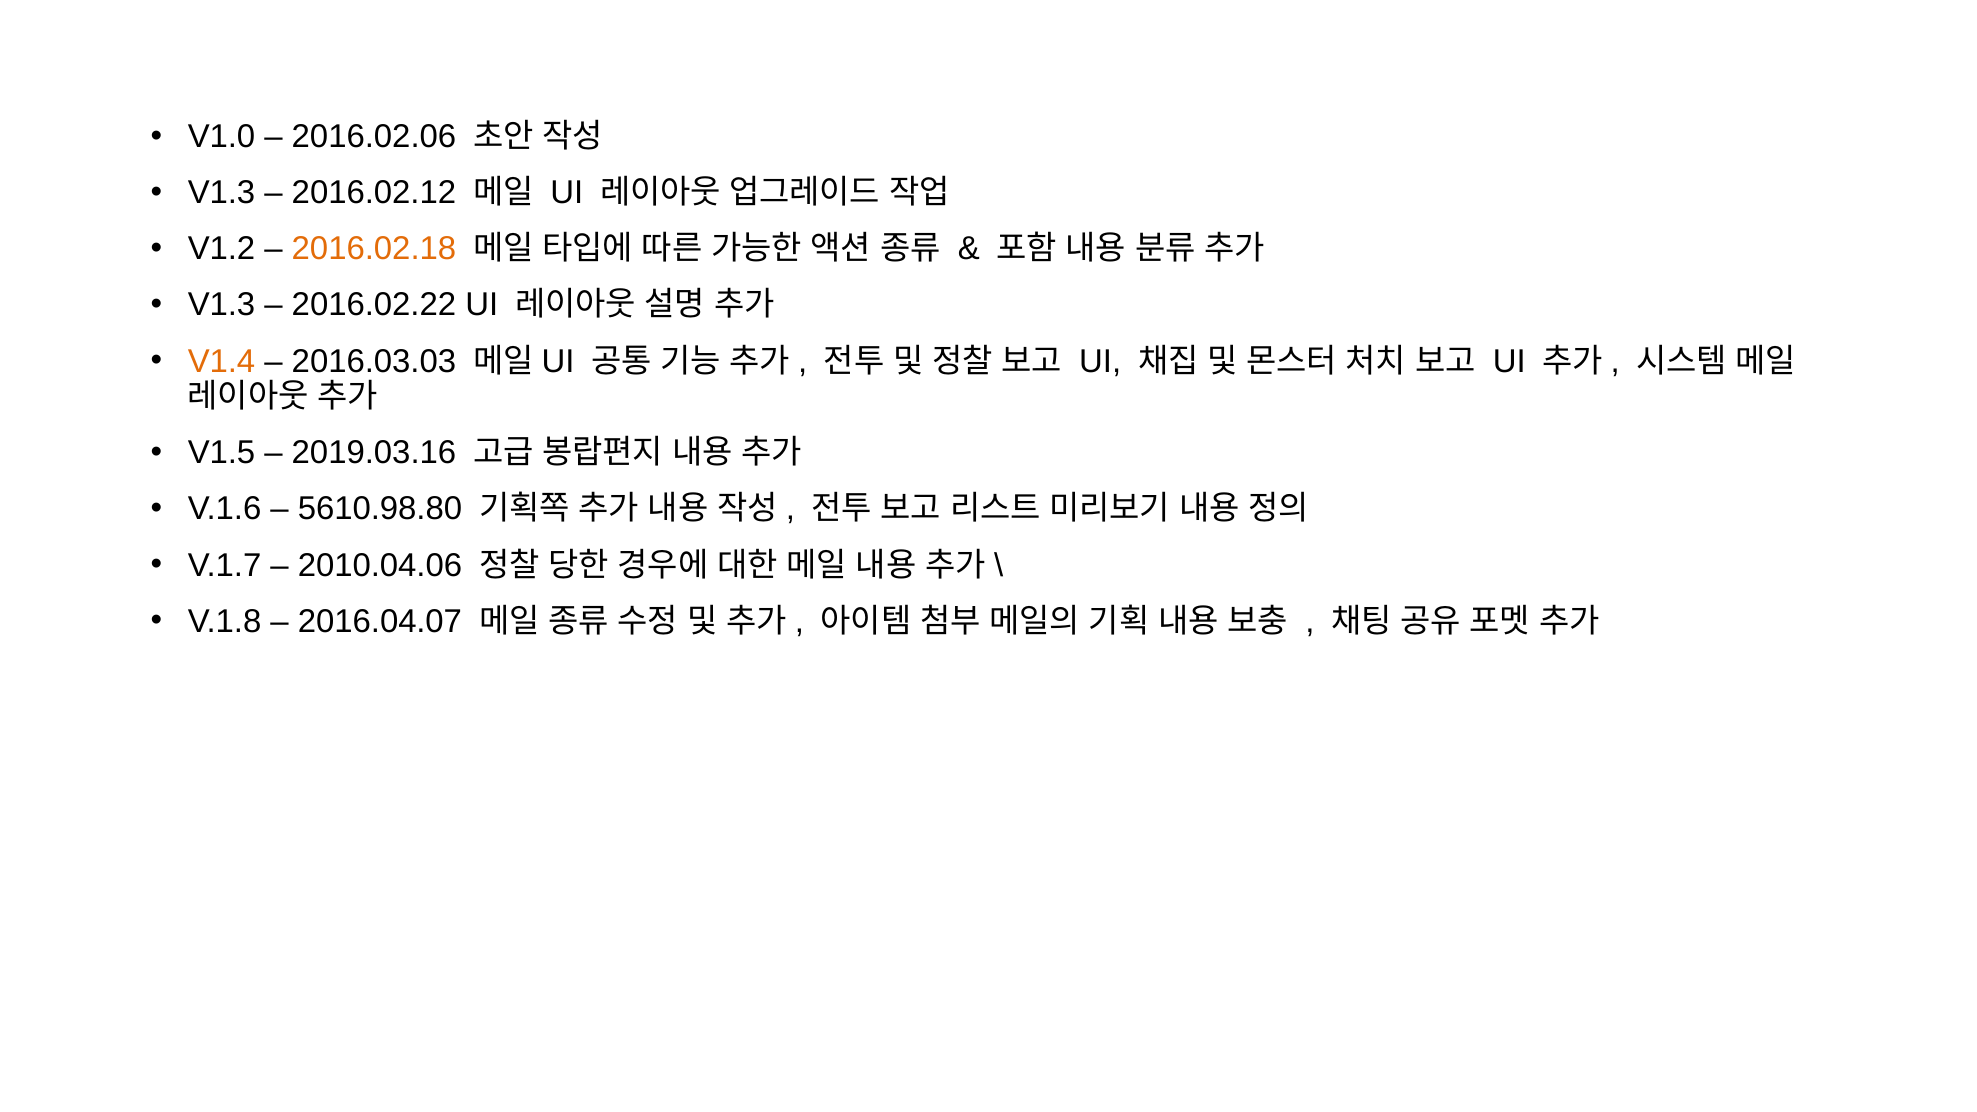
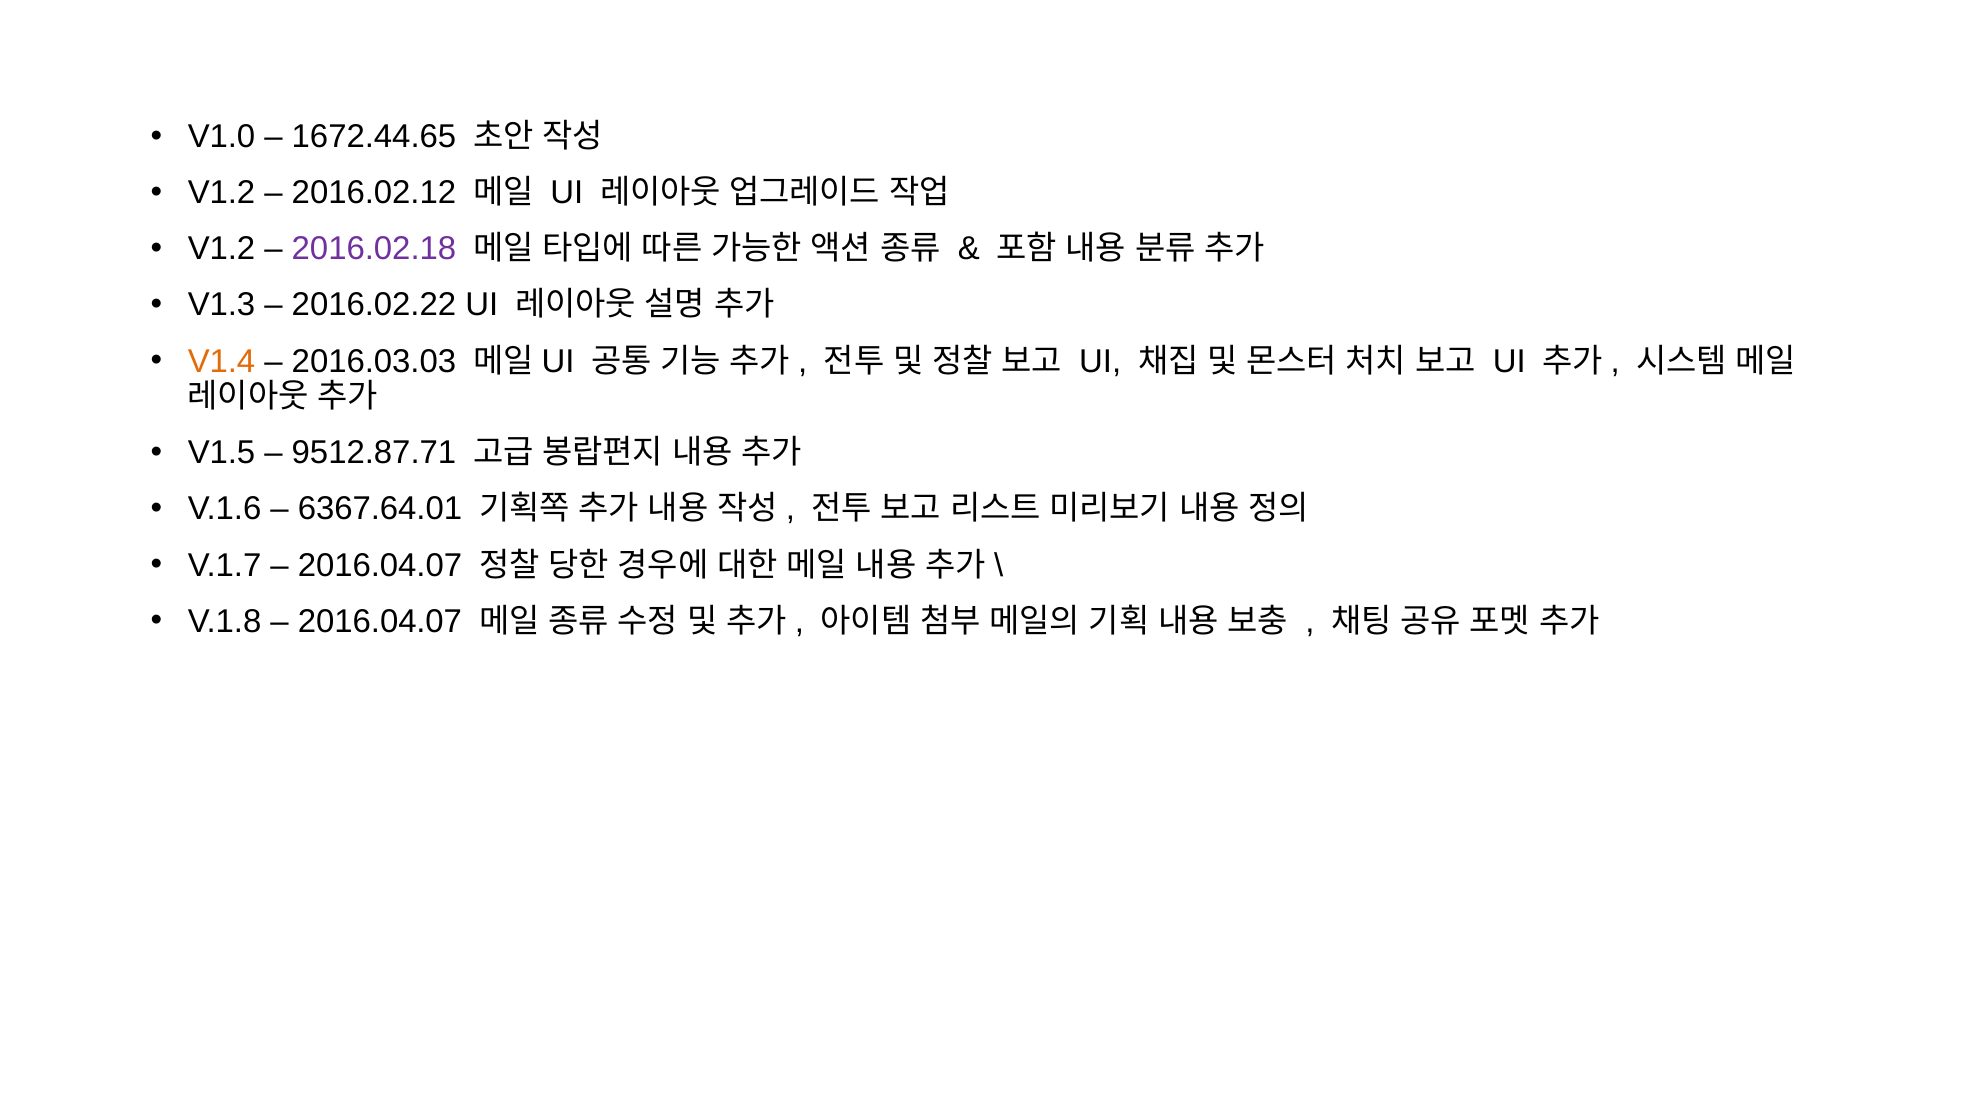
2016.02.06: 2016.02.06 -> 1672.44.65
V1.3 at (222, 193): V1.3 -> V1.2
2016.02.18 colour: orange -> purple
2019.03.16: 2019.03.16 -> 9512.87.71
5610.98.80: 5610.98.80 -> 6367.64.01
2010.04.06 at (380, 565): 2010.04.06 -> 2016.04.07
